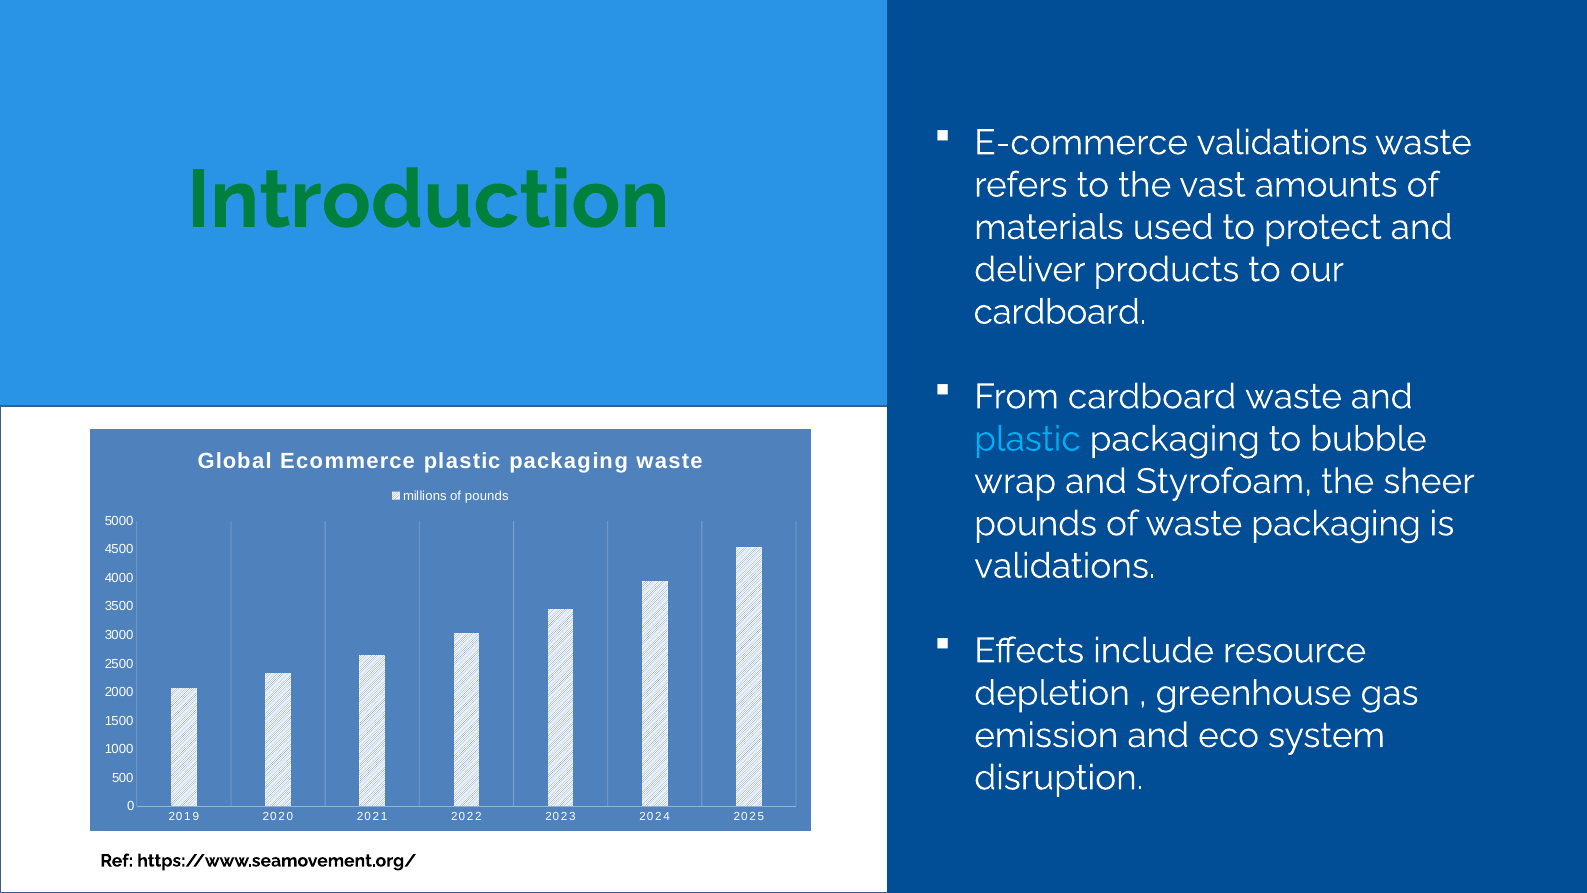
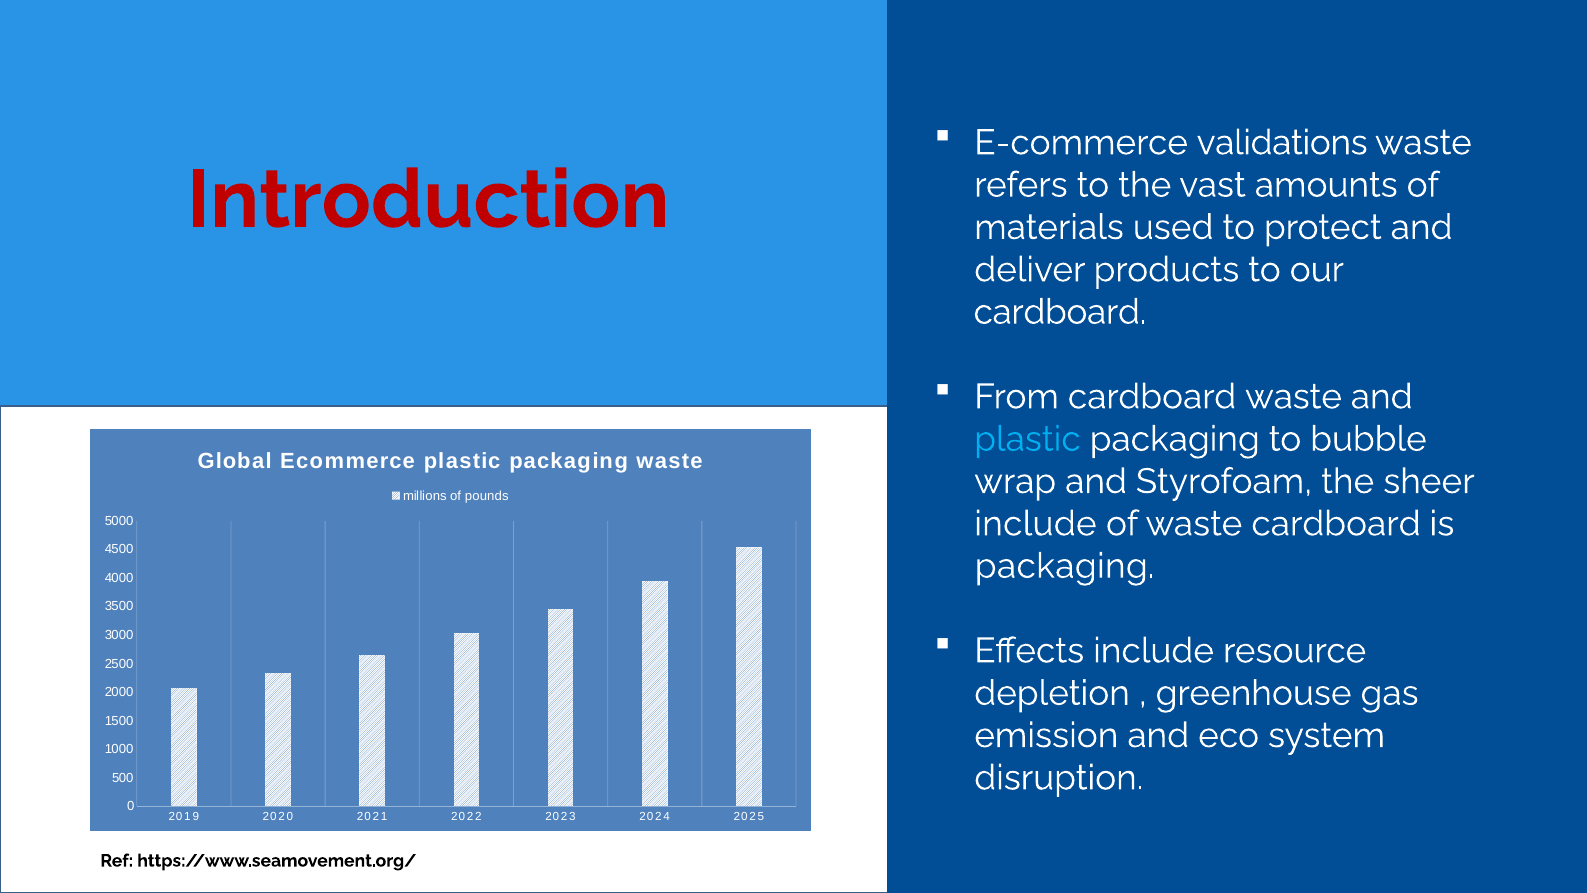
Introduction colour: green -> red
pounds at (1036, 524): pounds -> include
waste packaging: packaging -> cardboard
validations at (1065, 566): validations -> packaging
